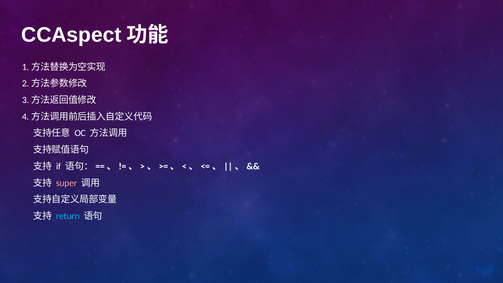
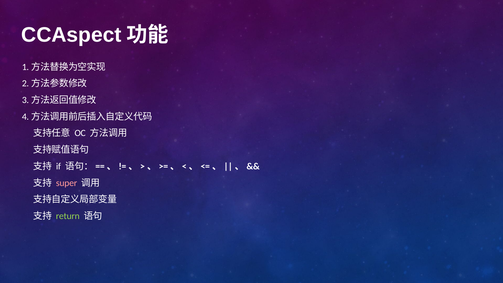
return colour: light blue -> light green
